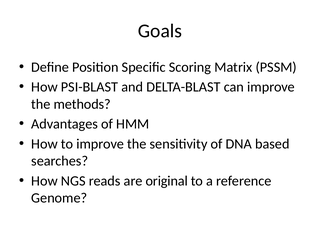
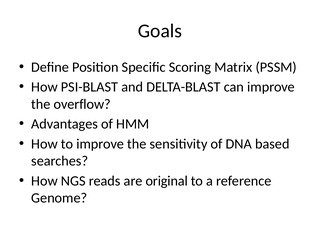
methods: methods -> overflow
